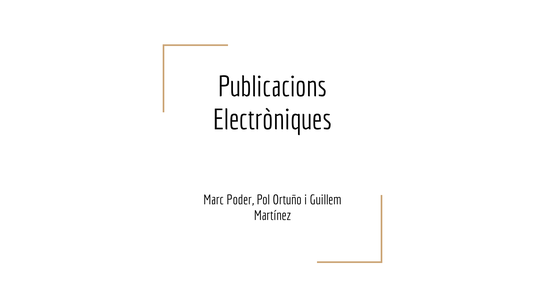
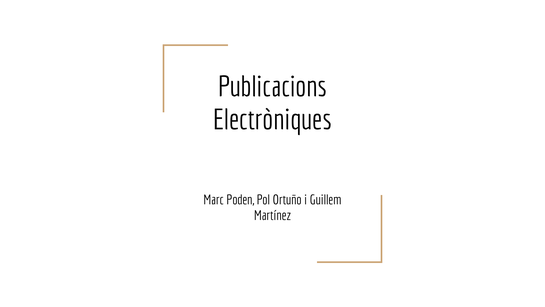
Poder: Poder -> Poden
